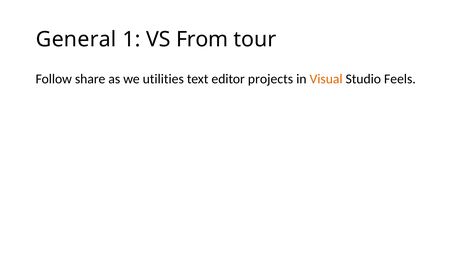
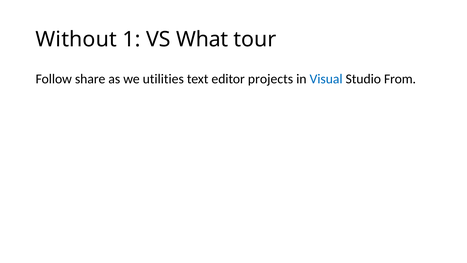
General: General -> Without
From: From -> What
Visual colour: orange -> blue
Feels: Feels -> From
